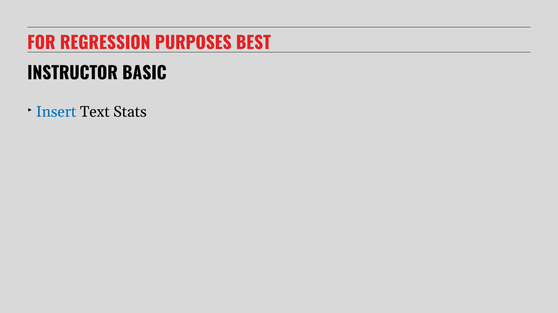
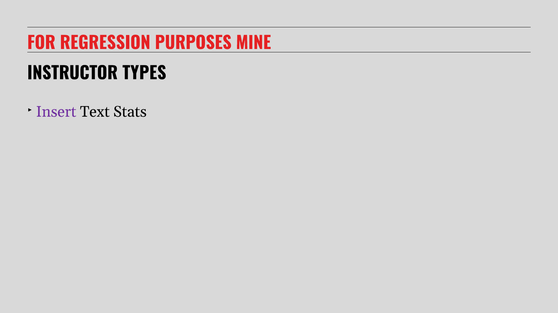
BEST: BEST -> MINE
BASIC: BASIC -> TYPES
Insert colour: blue -> purple
